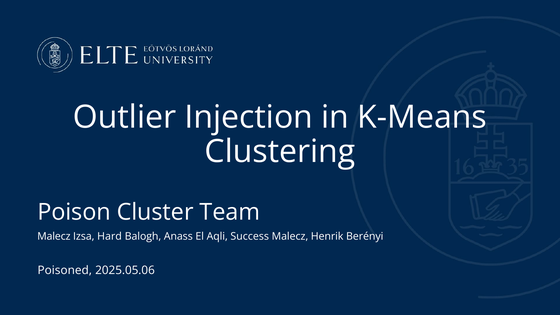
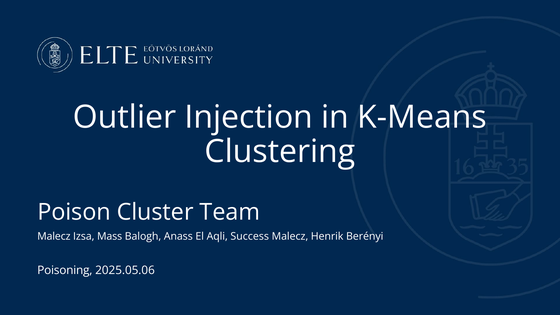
Hard: Hard -> Mass
Poisoned: Poisoned -> Poisoning
